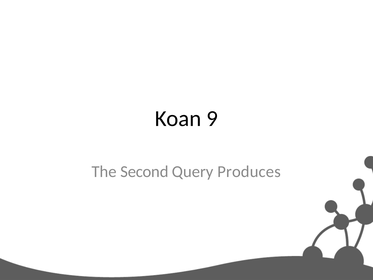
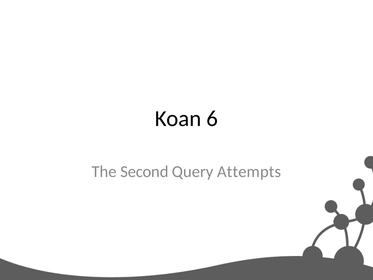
9: 9 -> 6
Produces: Produces -> Attempts
